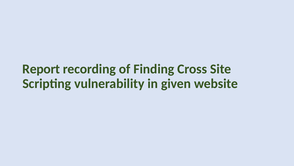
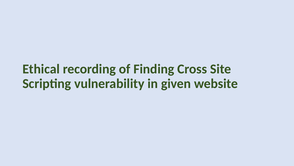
Report: Report -> Ethical
